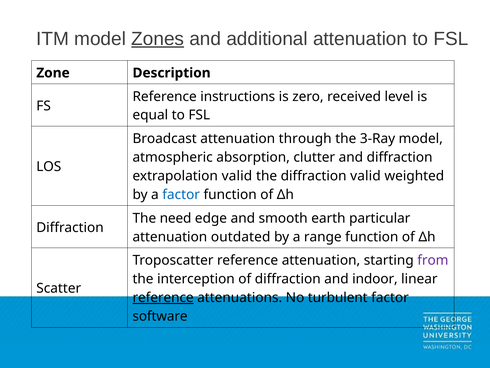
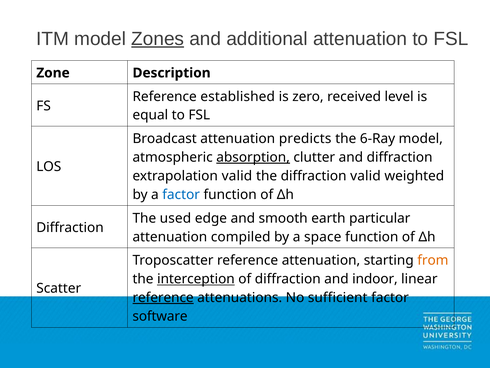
instructions: instructions -> established
through: through -> predicts
3-Ray: 3-Ray -> 6-Ray
absorption underline: none -> present
need: need -> used
outdated: outdated -> compiled
range: range -> space
from colour: purple -> orange
interception underline: none -> present
turbulent: turbulent -> sufficient
